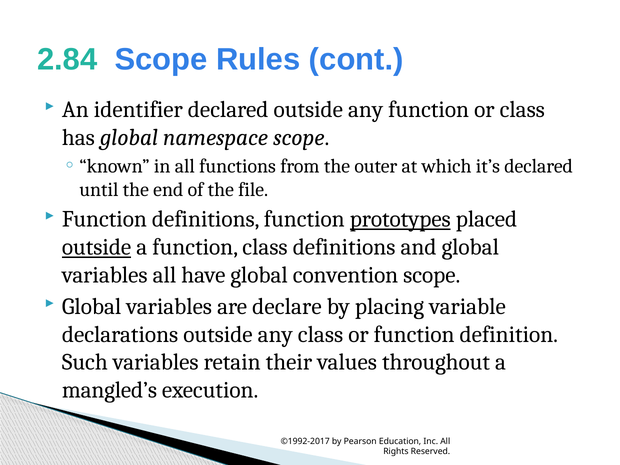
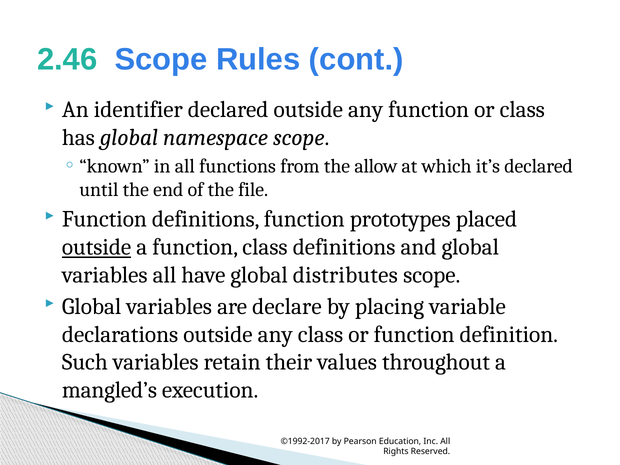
2.84: 2.84 -> 2.46
outer: outer -> allow
prototypes underline: present -> none
convention: convention -> distributes
